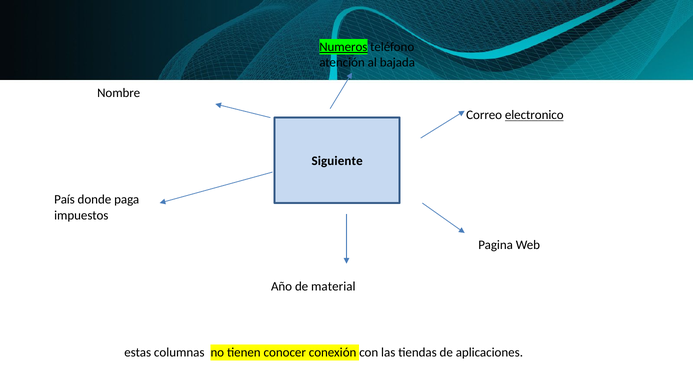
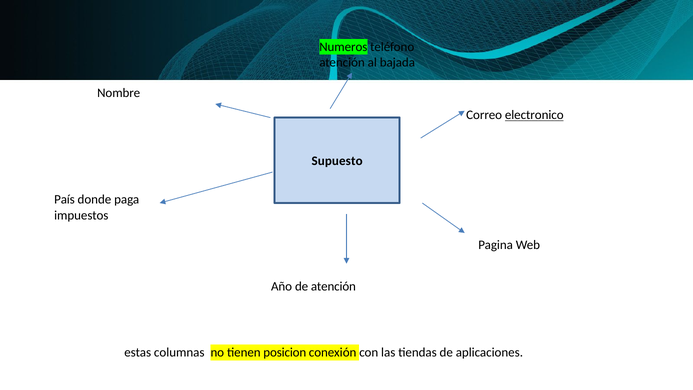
Numeros underline: present -> none
Siguiente: Siguiente -> Supuesto
de material: material -> atención
conocer: conocer -> posicion
